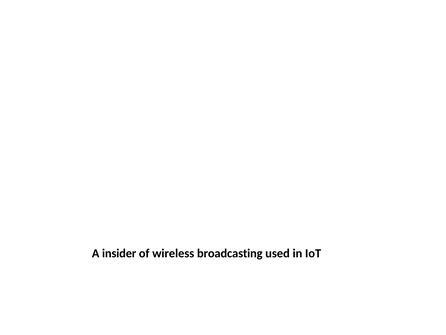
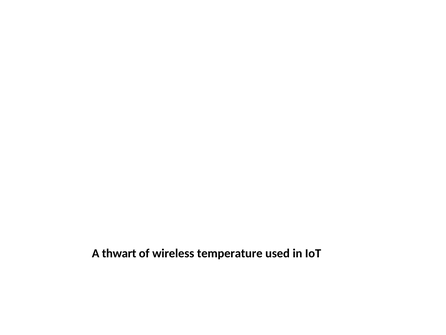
insider: insider -> thwart
broadcasting: broadcasting -> temperature
